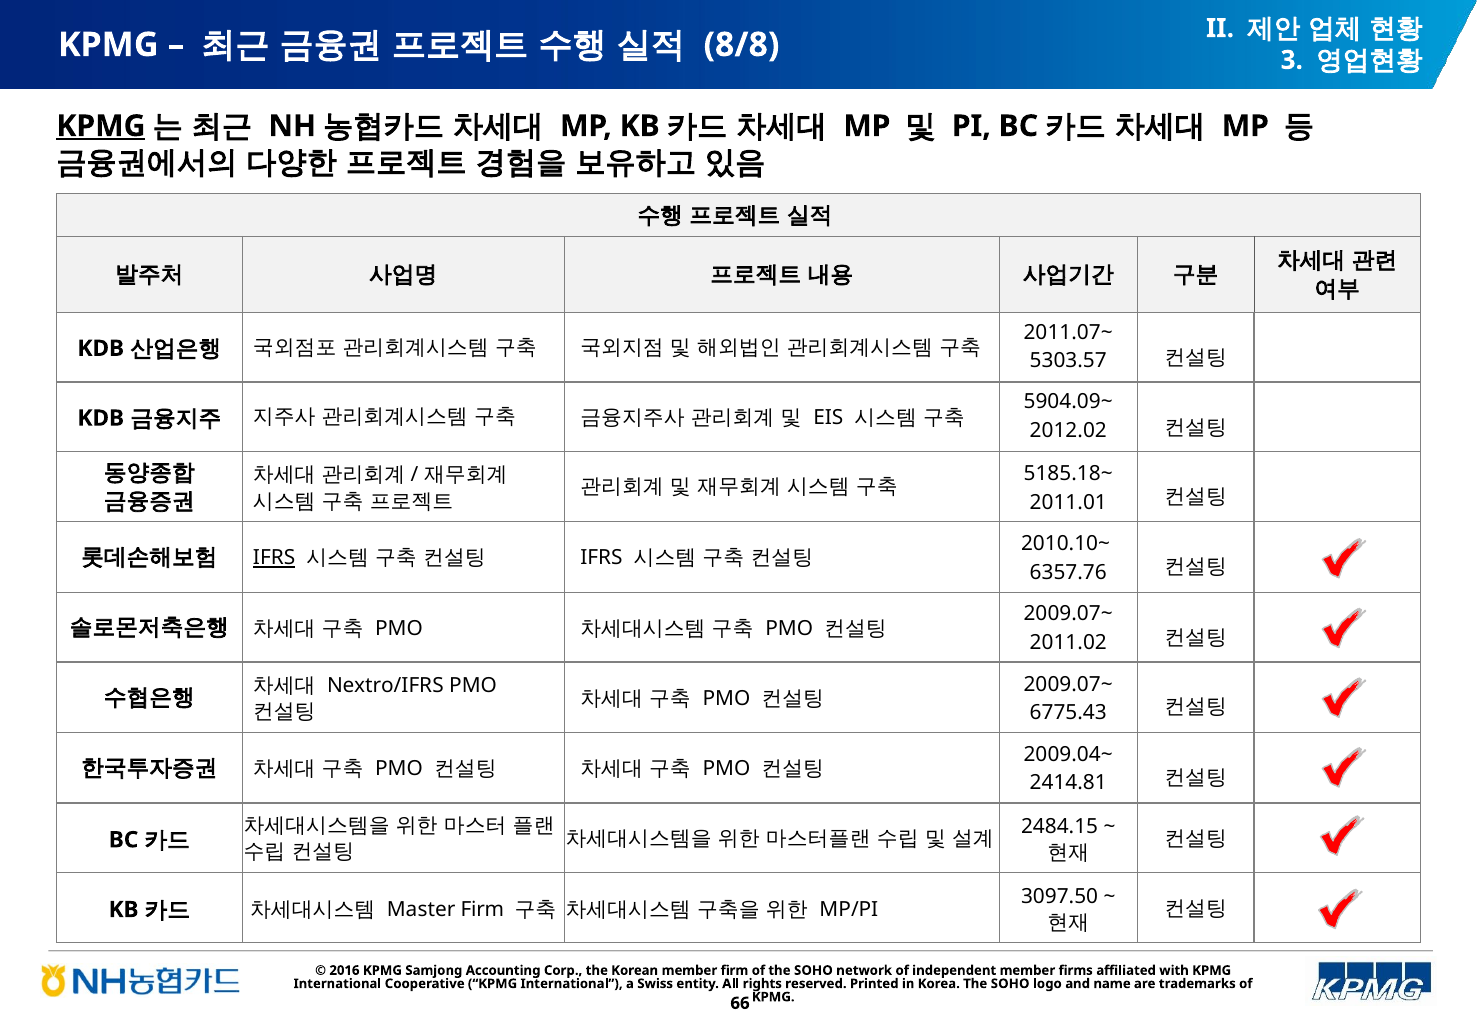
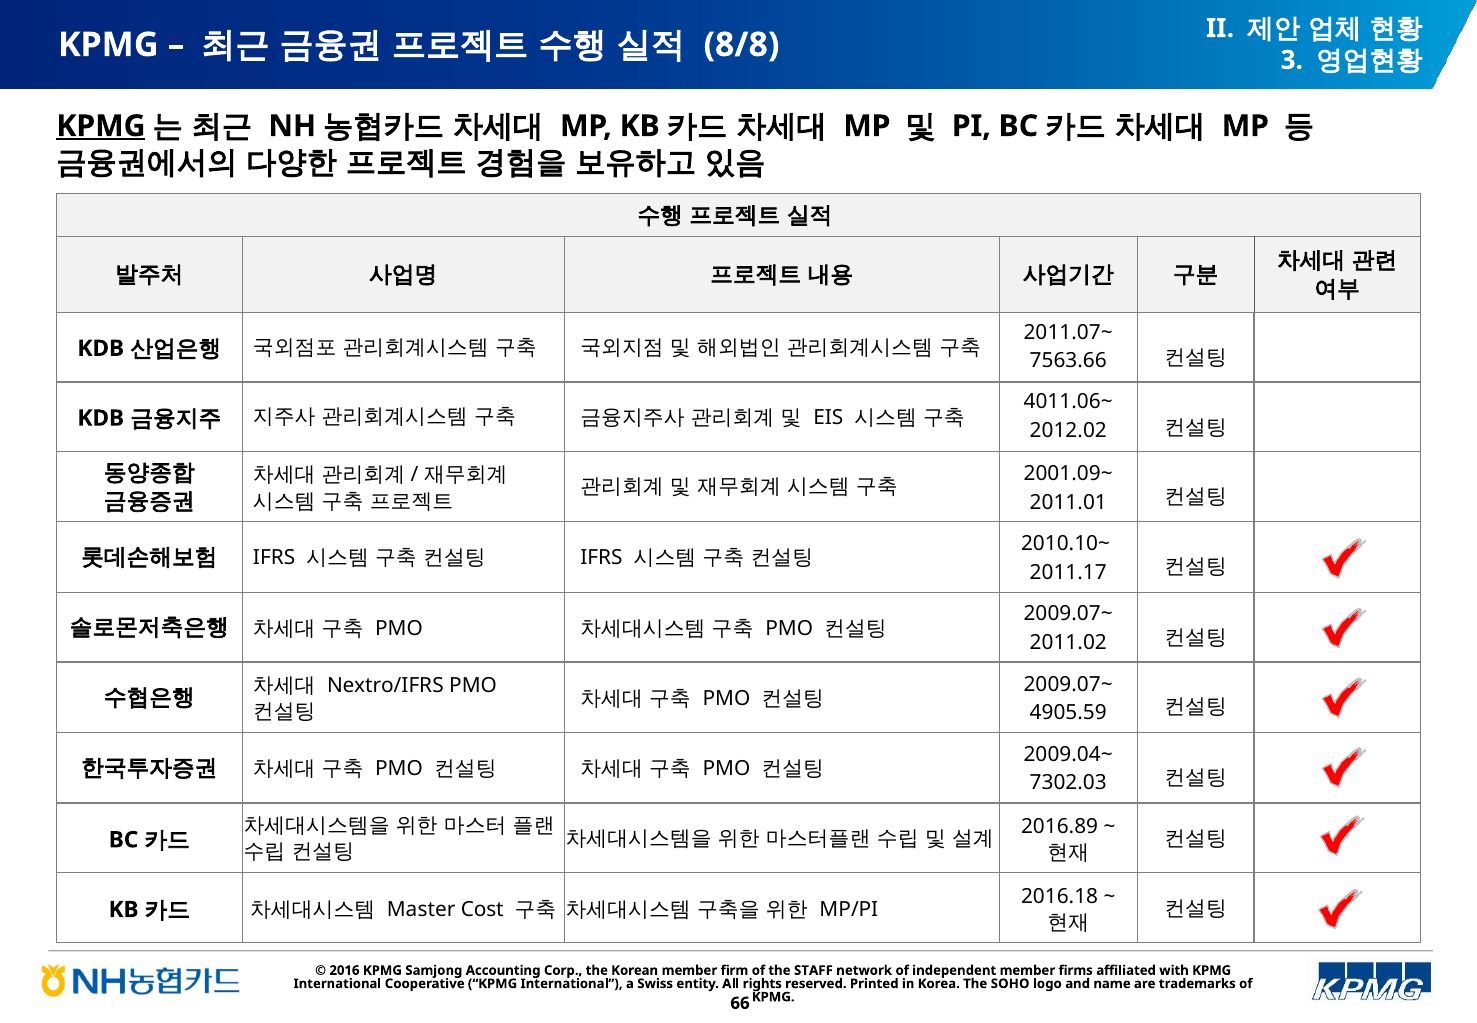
5303.57: 5303.57 -> 7563.66
5904.09~: 5904.09~ -> 4011.06~
5185.18~: 5185.18~ -> 2001.09~
IFRS at (274, 558) underline: present -> none
6357.76: 6357.76 -> 2011.17
6775.43: 6775.43 -> 4905.59
2414.81: 2414.81 -> 7302.03
2484.15: 2484.15 -> 2016.89
3097.50: 3097.50 -> 2016.18
Master Firm: Firm -> Cost
SOHO at (813, 970): SOHO -> STAFF
